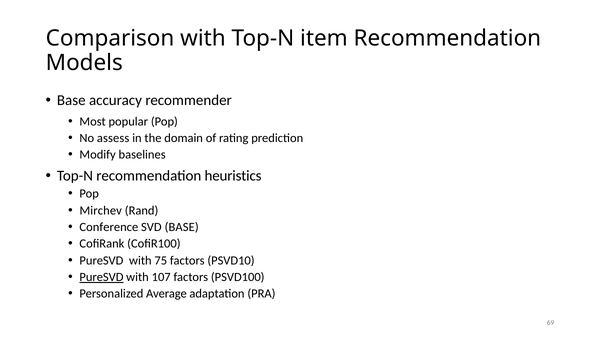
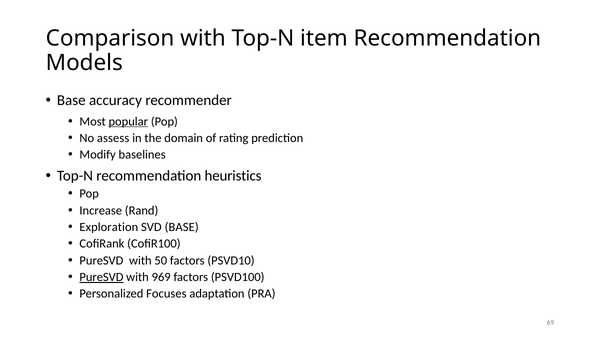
popular underline: none -> present
Mirchev: Mirchev -> Increase
Conference: Conference -> Exploration
75: 75 -> 50
107: 107 -> 969
Average: Average -> Focuses
